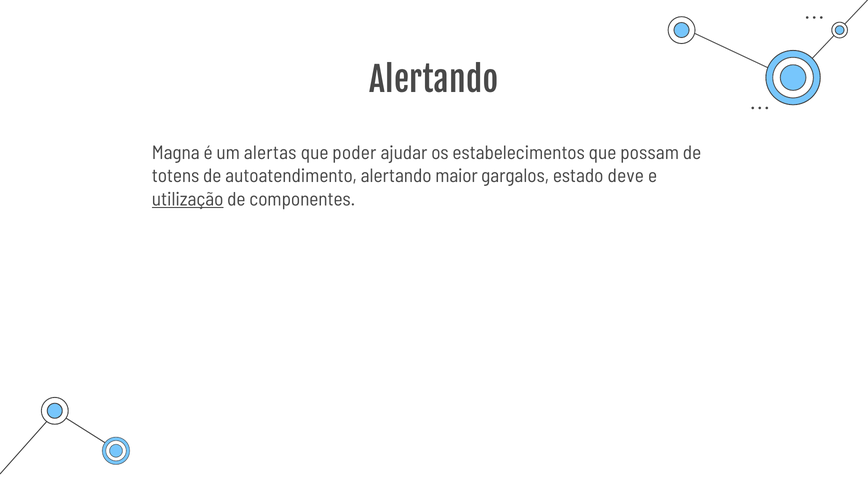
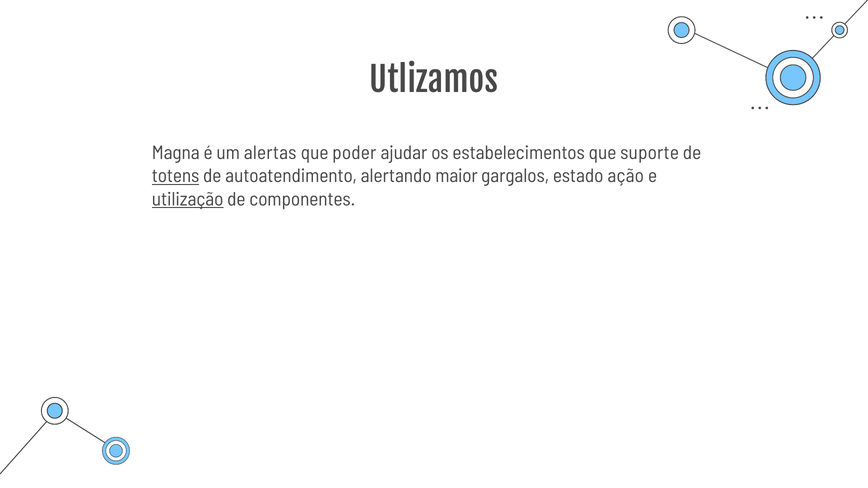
Alertando at (434, 81): Alertando -> Utlizamos
possam: possam -> suporte
totens underline: none -> present
deve: deve -> ação
